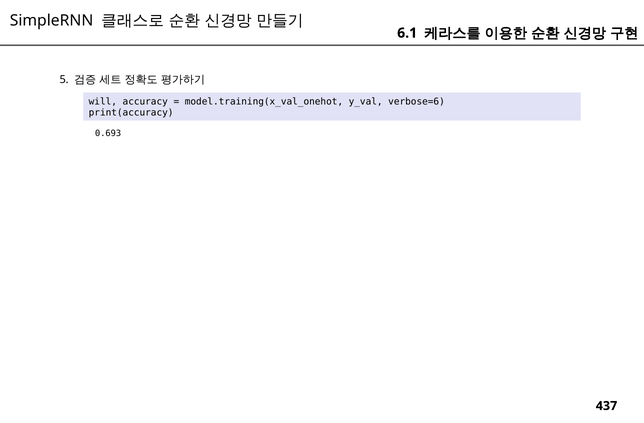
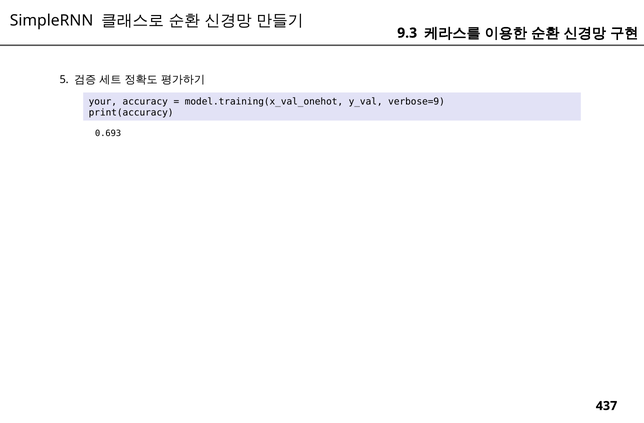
6.1: 6.1 -> 9.3
will: will -> your
verbose=6: verbose=6 -> verbose=9
